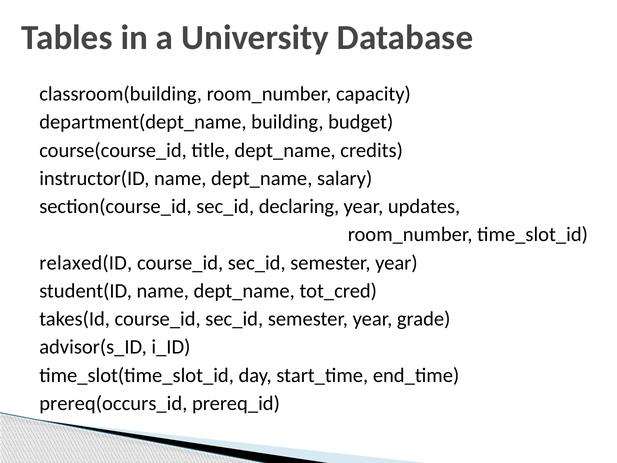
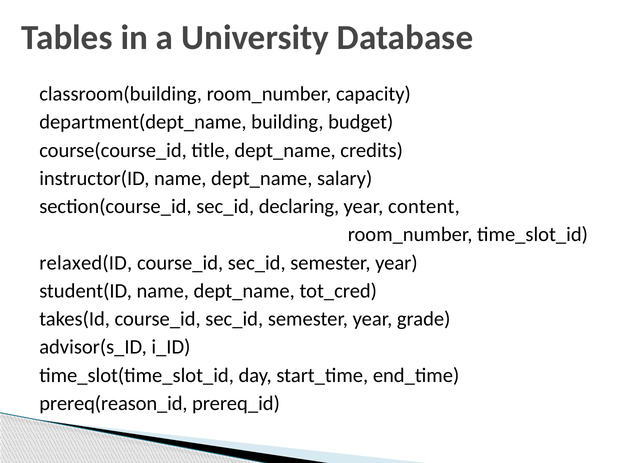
updates: updates -> content
prereq(occurs_id: prereq(occurs_id -> prereq(reason_id
